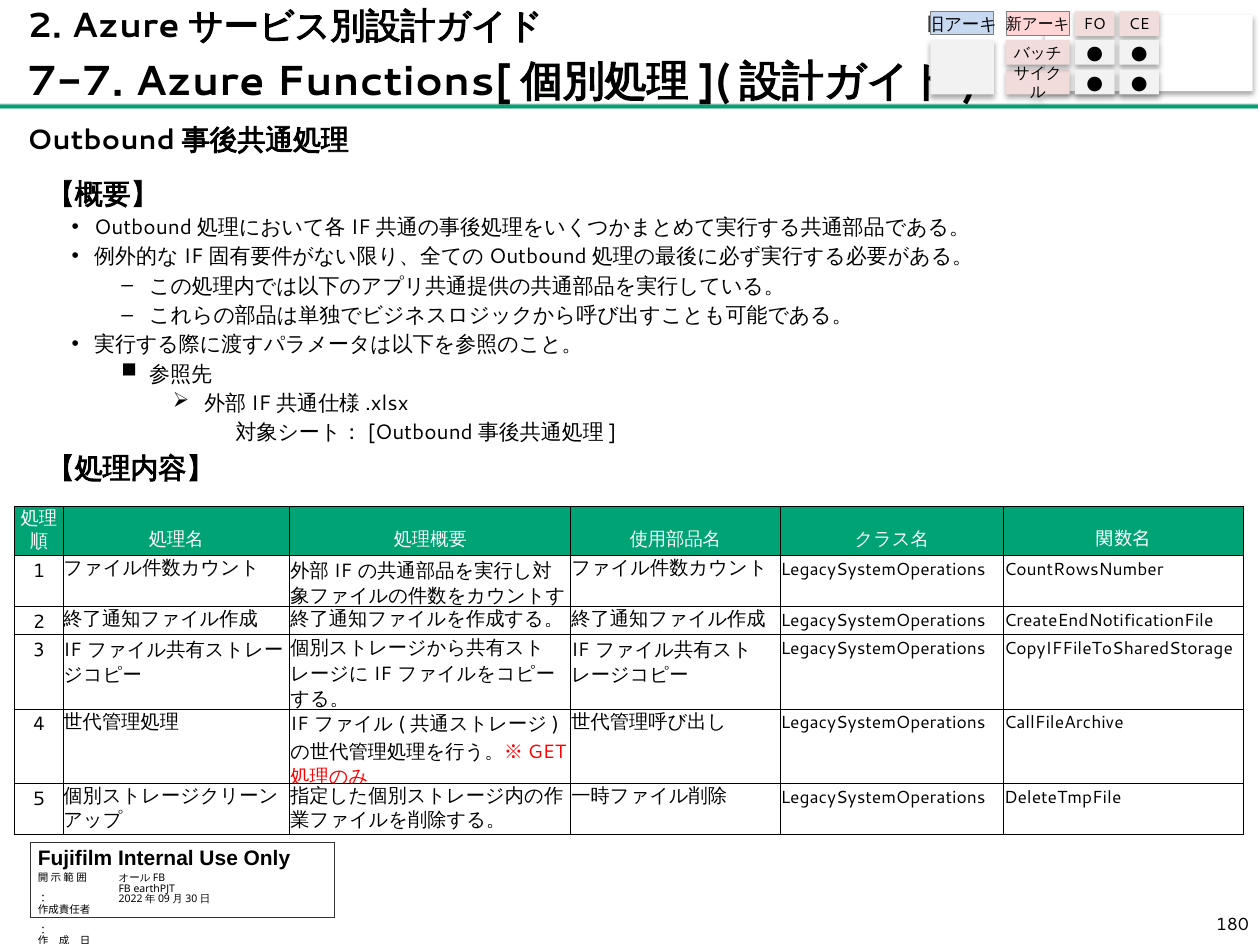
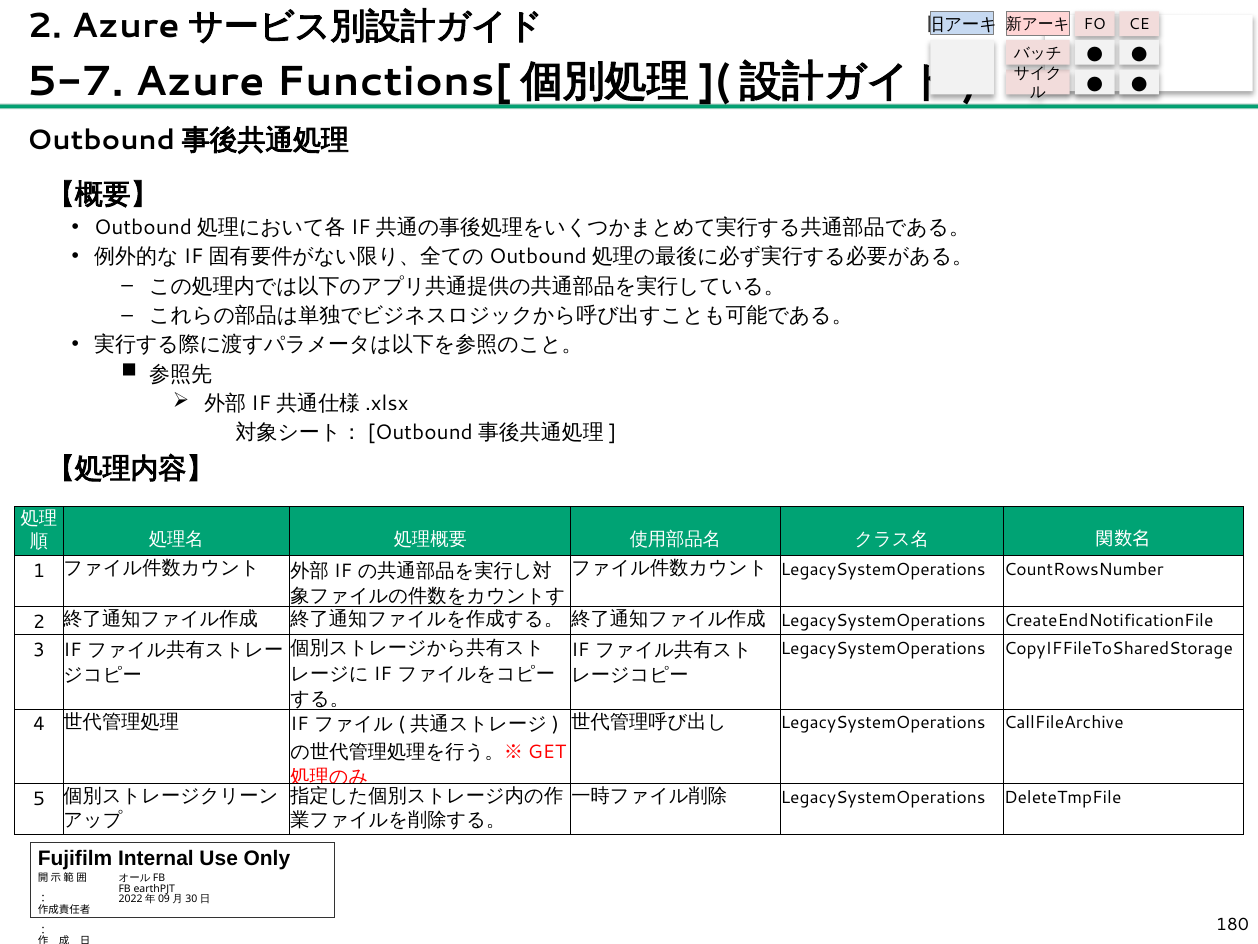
7-7: 7-7 -> 5-7
